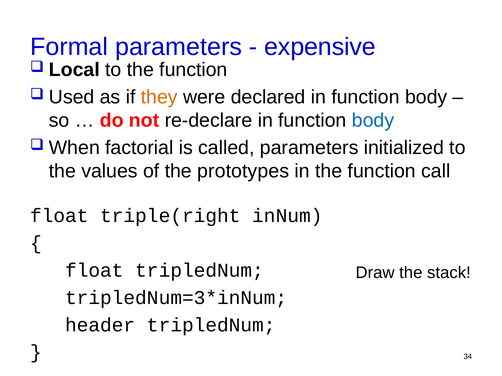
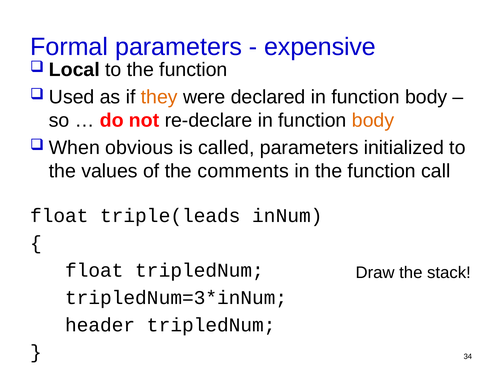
body at (373, 121) colour: blue -> orange
factorial: factorial -> obvious
prototypes: prototypes -> comments
triple(right: triple(right -> triple(leads
